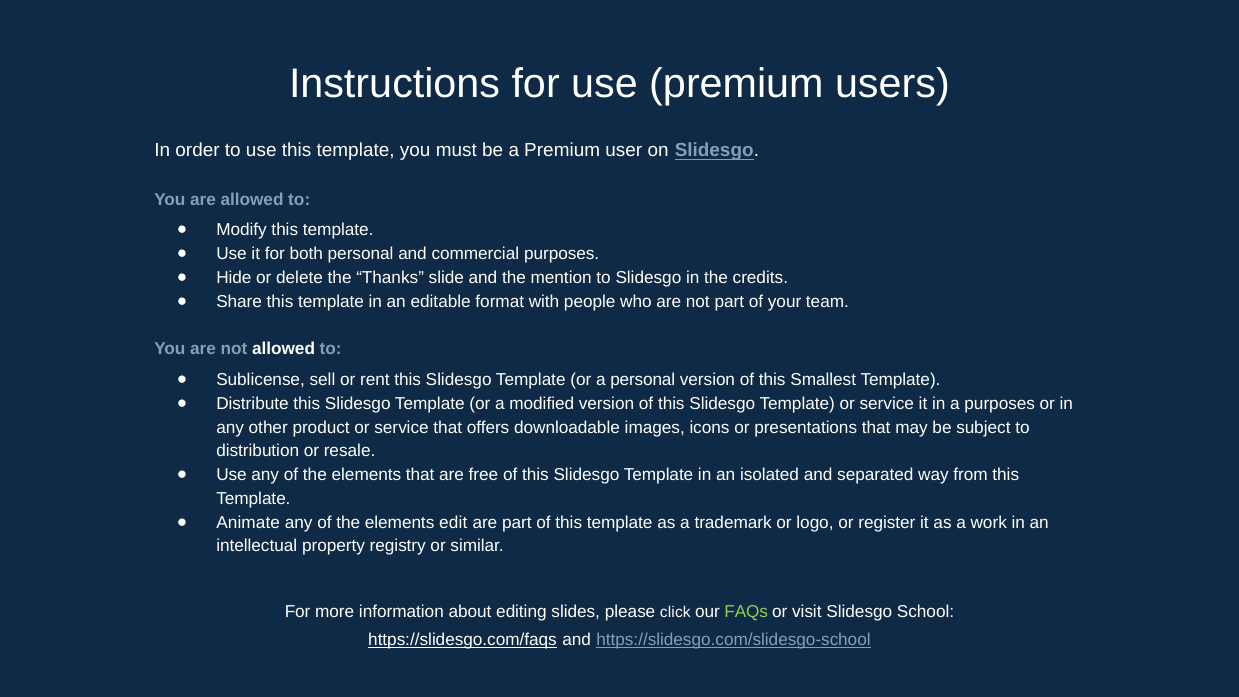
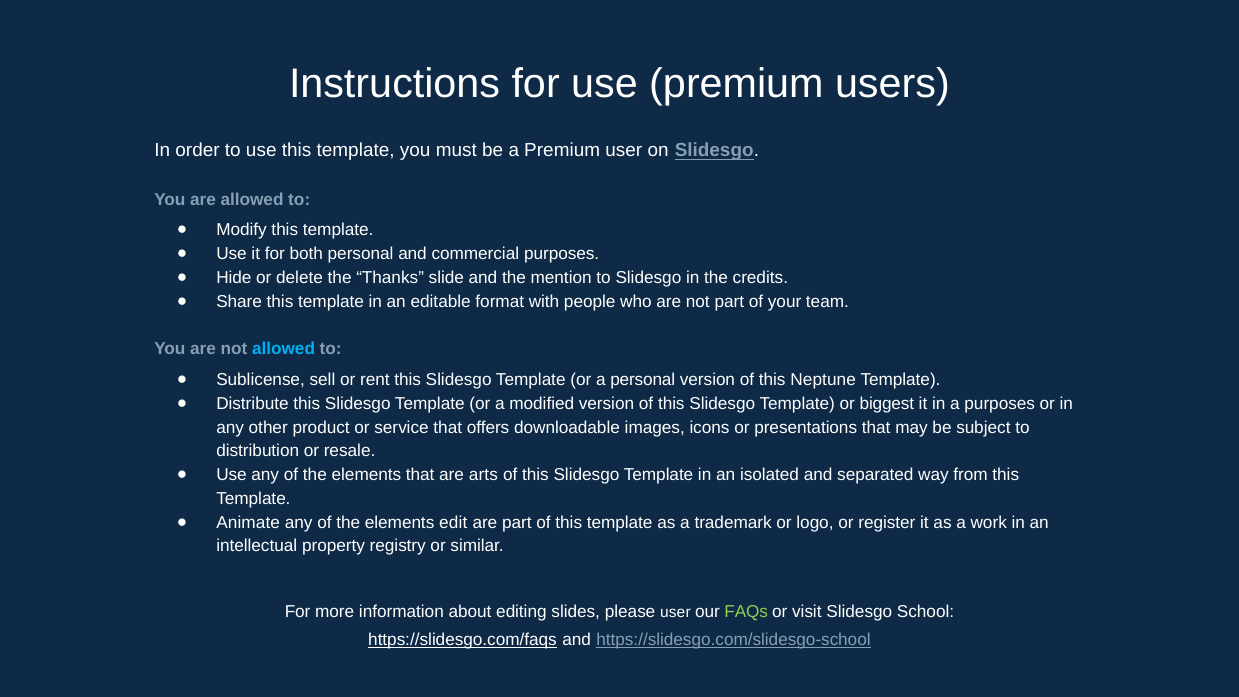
allowed at (284, 349) colour: white -> light blue
Smallest: Smallest -> Neptune
Template or service: service -> biggest
free: free -> arts
please click: click -> user
